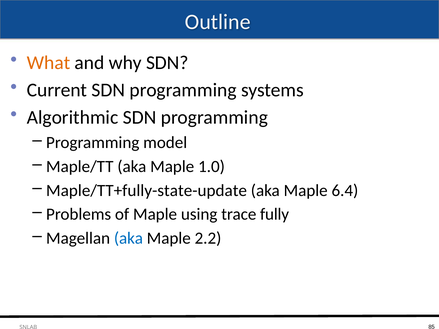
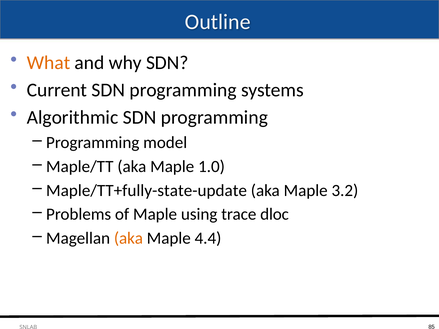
6.4: 6.4 -> 3.2
fully: fully -> dloc
aka at (128, 238) colour: blue -> orange
2.2: 2.2 -> 4.4
